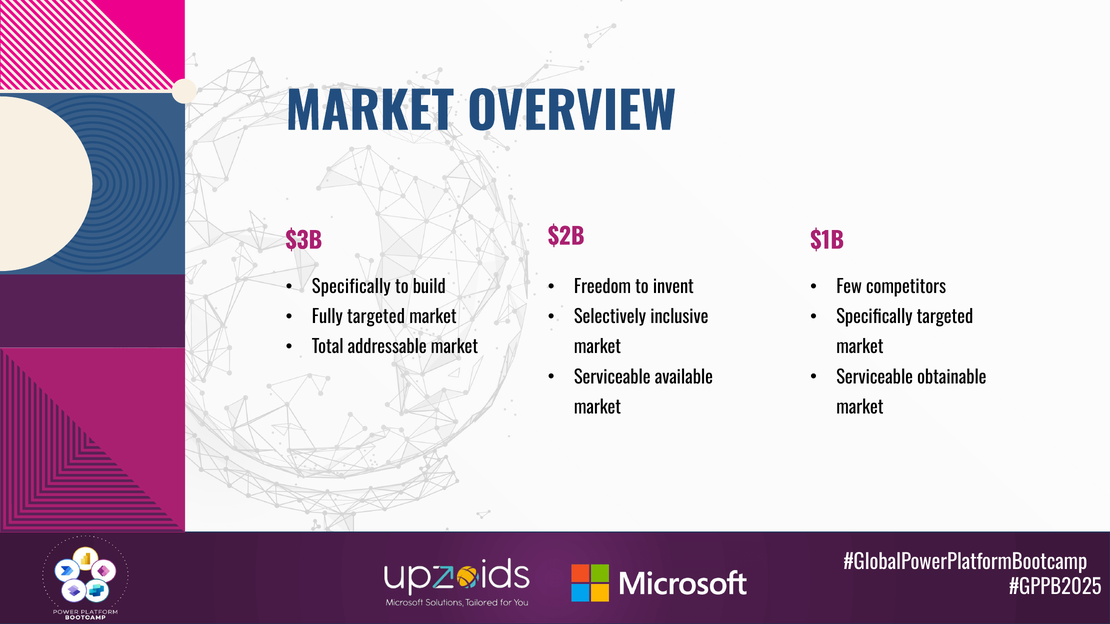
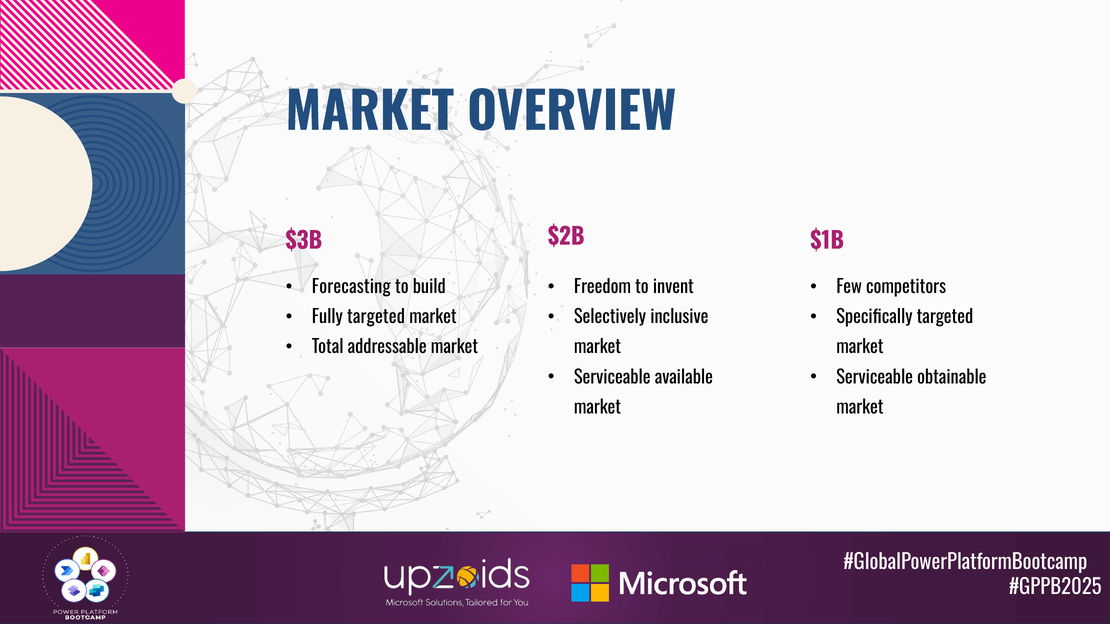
Specifically at (351, 287): Specifically -> Forecasting
